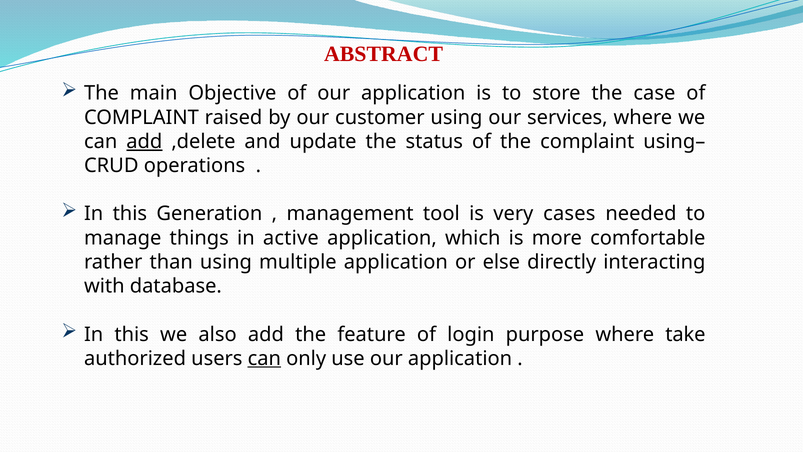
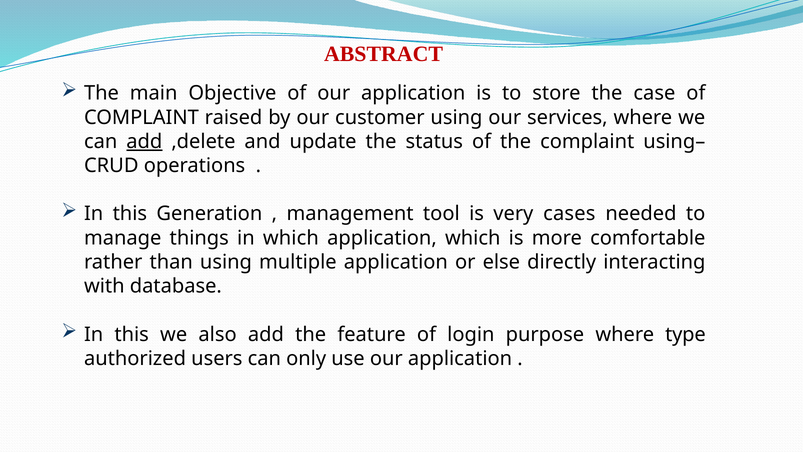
in active: active -> which
take: take -> type
can at (264, 358) underline: present -> none
